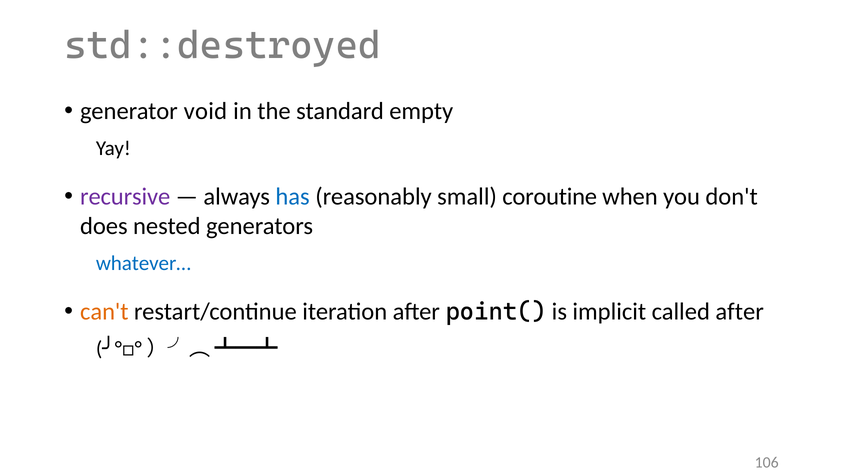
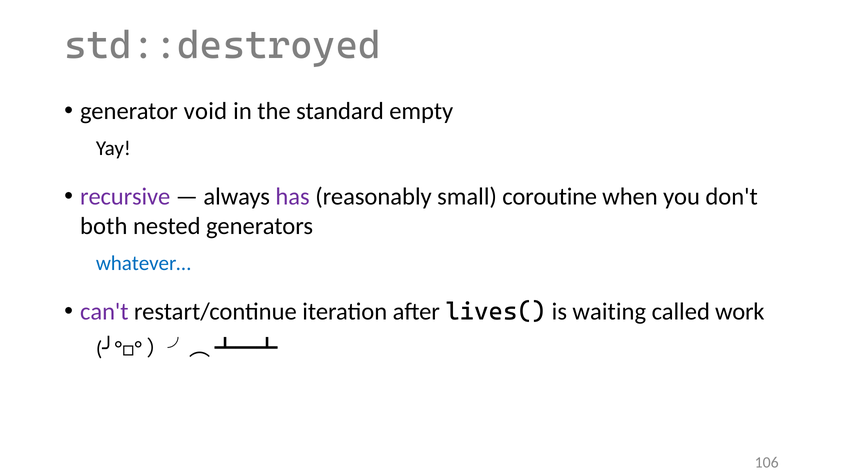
has colour: blue -> purple
does: does -> both
can't colour: orange -> purple
point(: point( -> lives(
implicit: implicit -> waiting
called after: after -> work
